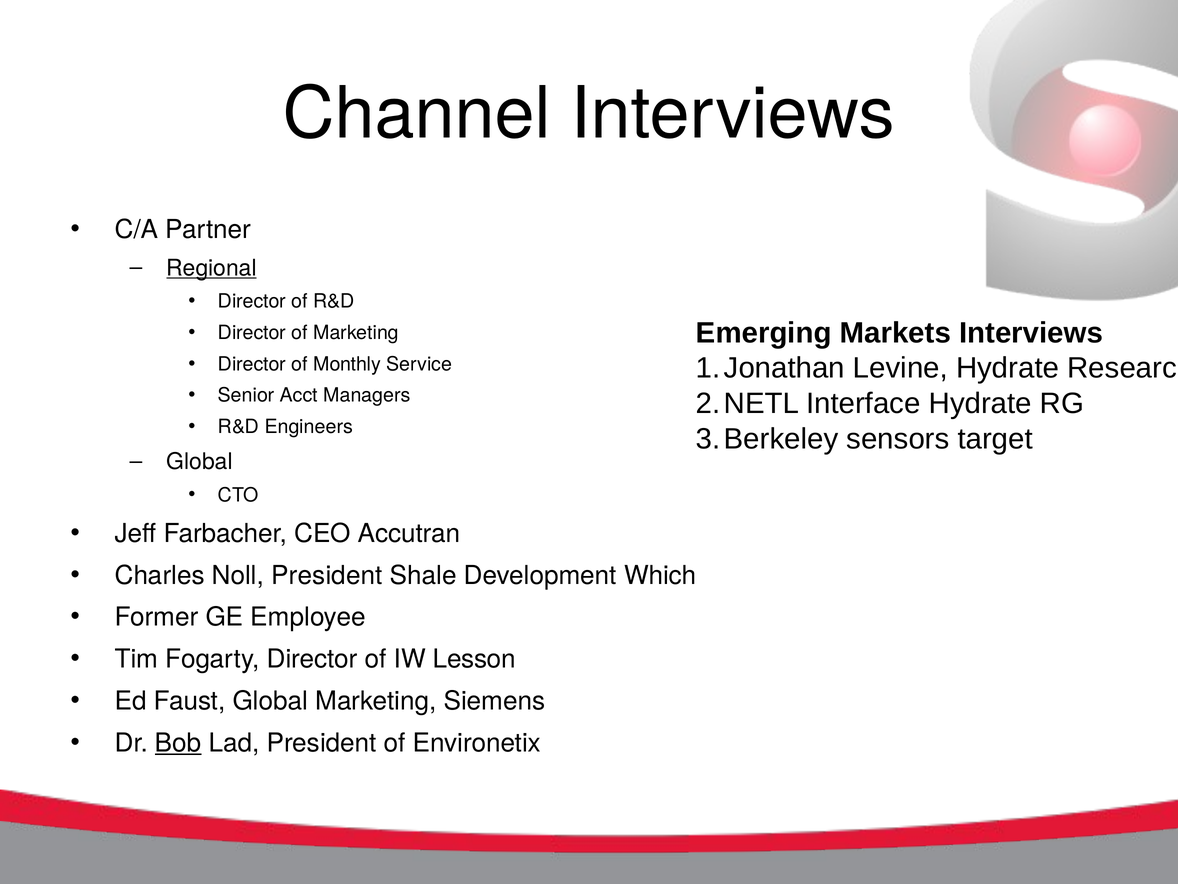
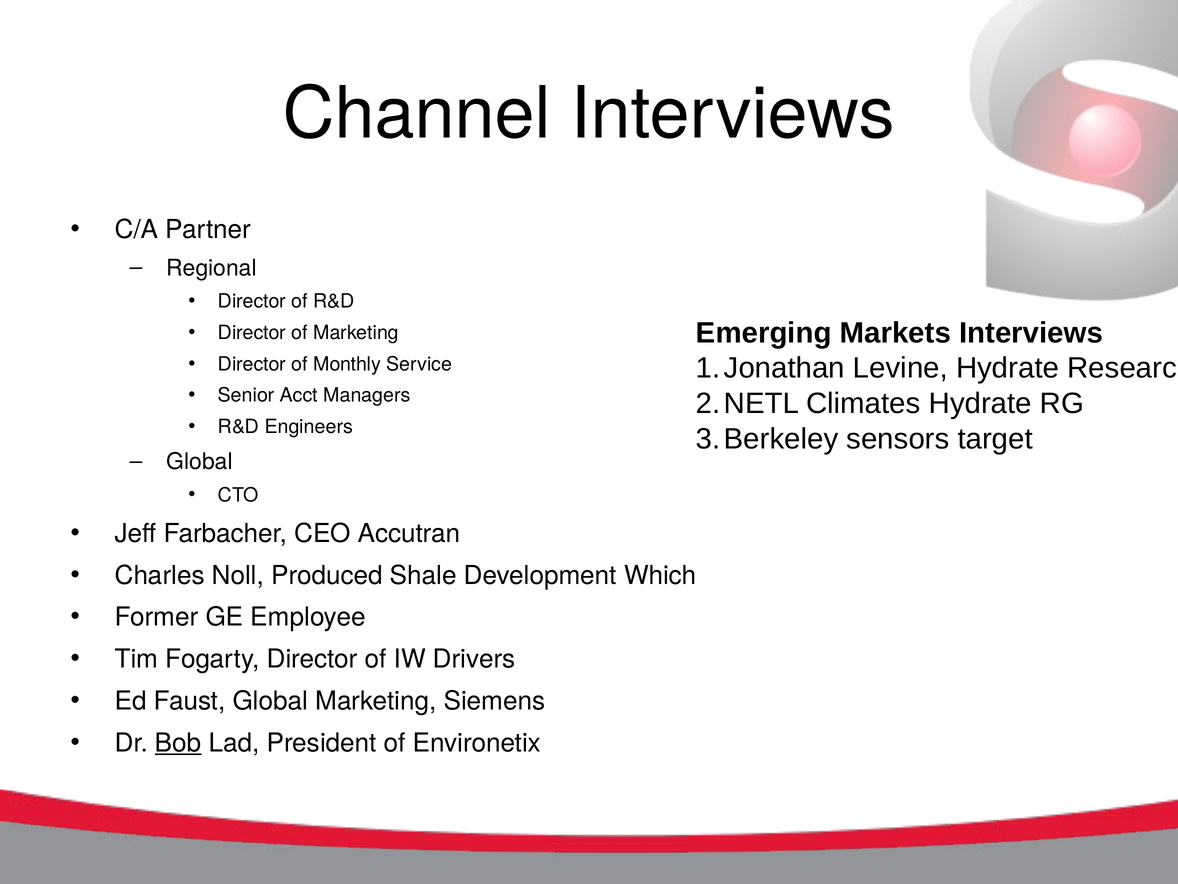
Regional underline: present -> none
Interface: Interface -> Climates
Noll President: President -> Produced
Lesson: Lesson -> Drivers
